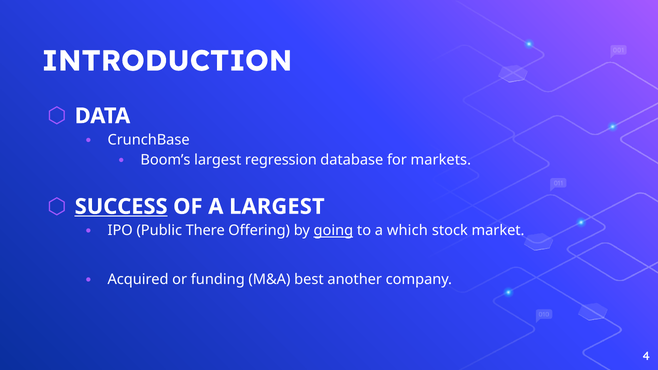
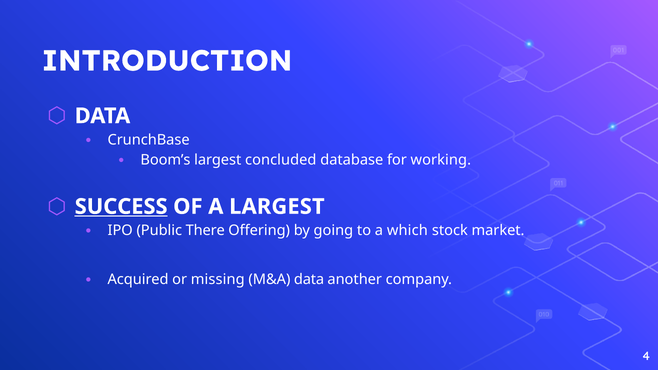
regression: regression -> concluded
markets: markets -> working
going underline: present -> none
funding: funding -> missing
M&A best: best -> data
